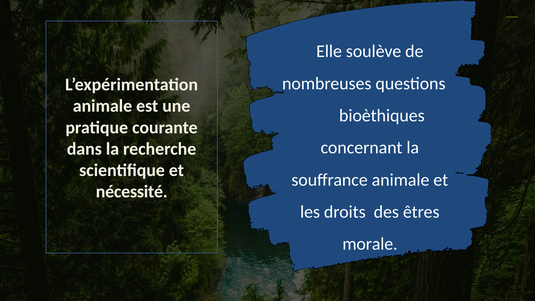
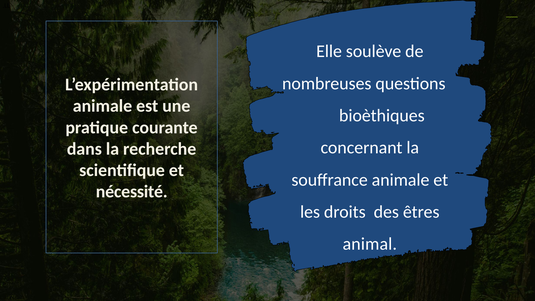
morale: morale -> animal
